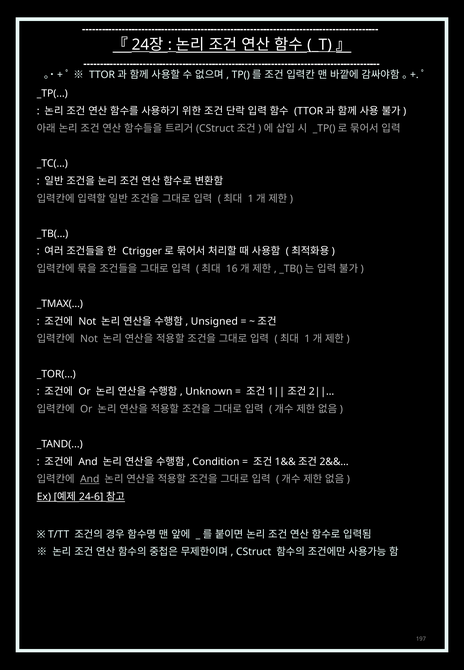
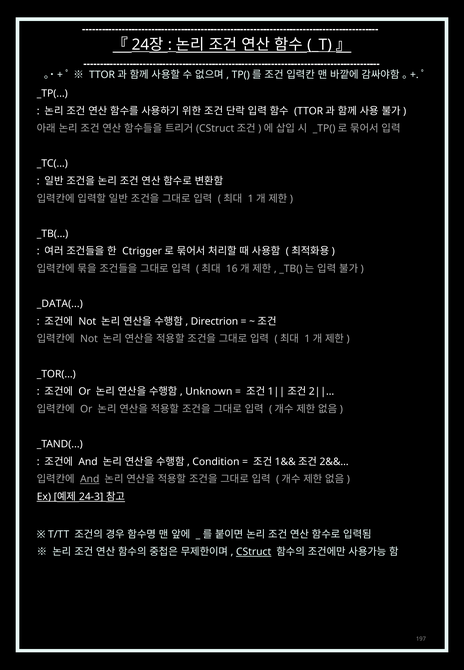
_TMAX(: _TMAX( -> _DATA(
Unsigned: Unsigned -> Directrion
24-6: 24-6 -> 24-3
CStruct underline: none -> present
